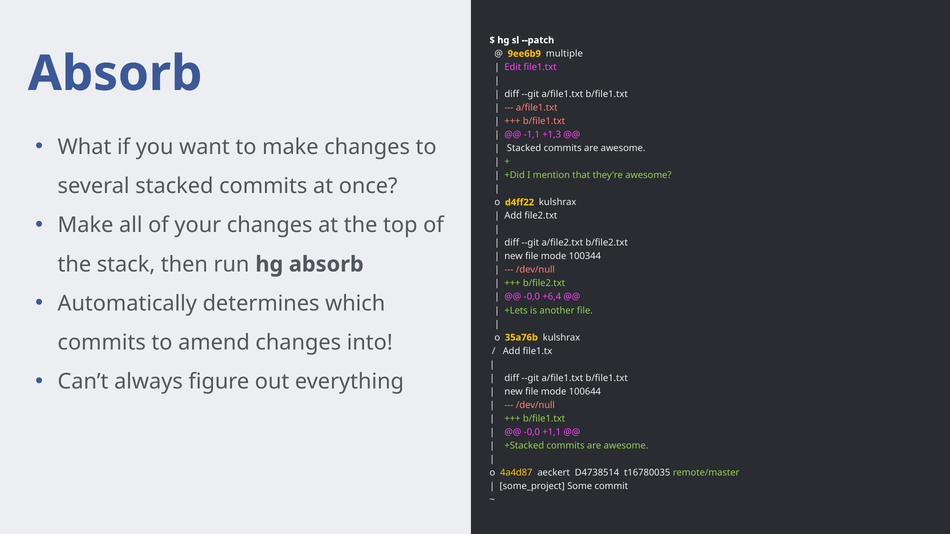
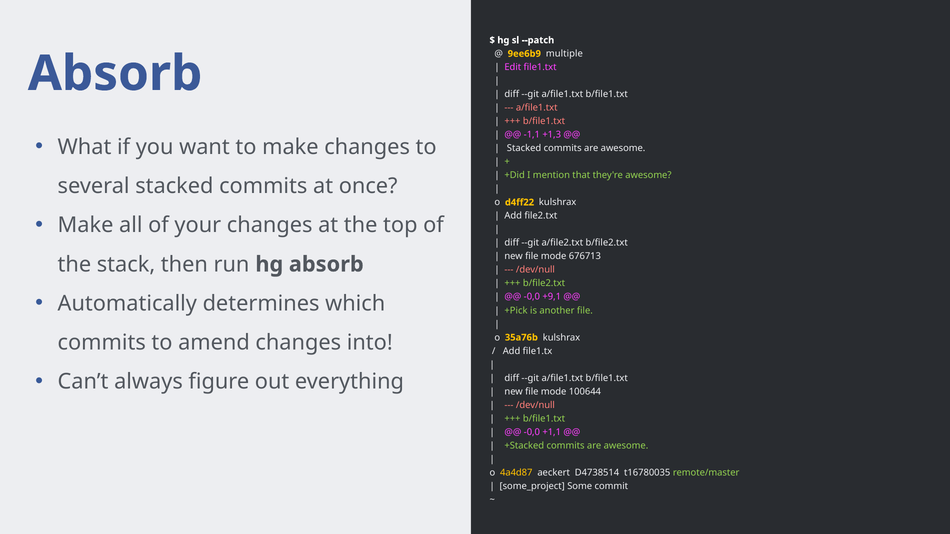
100344: 100344 -> 676713
+6,4: +6,4 -> +9,1
+Lets: +Lets -> +Pick
